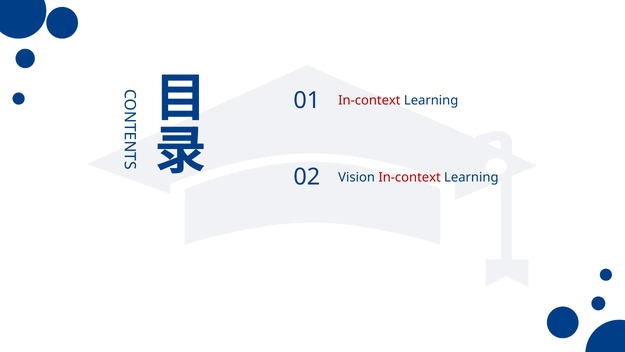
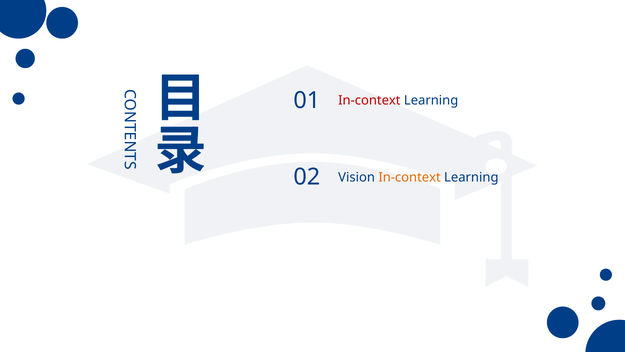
In-context at (410, 177) colour: red -> orange
